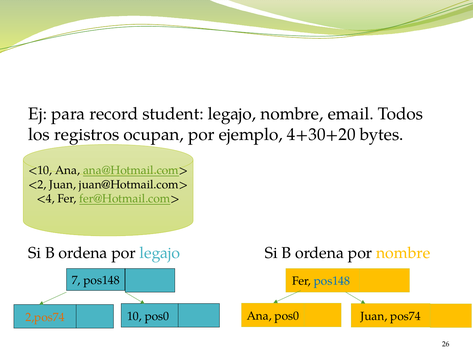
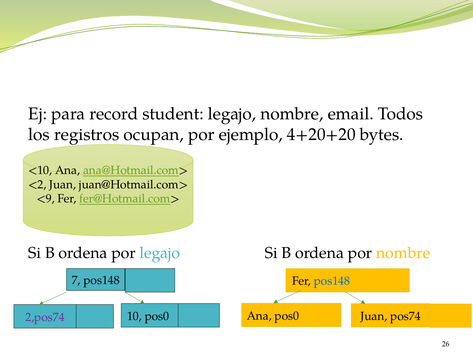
4+30+20: 4+30+20 -> 4+20+20
<4: <4 -> <9
2,pos74 colour: orange -> purple
